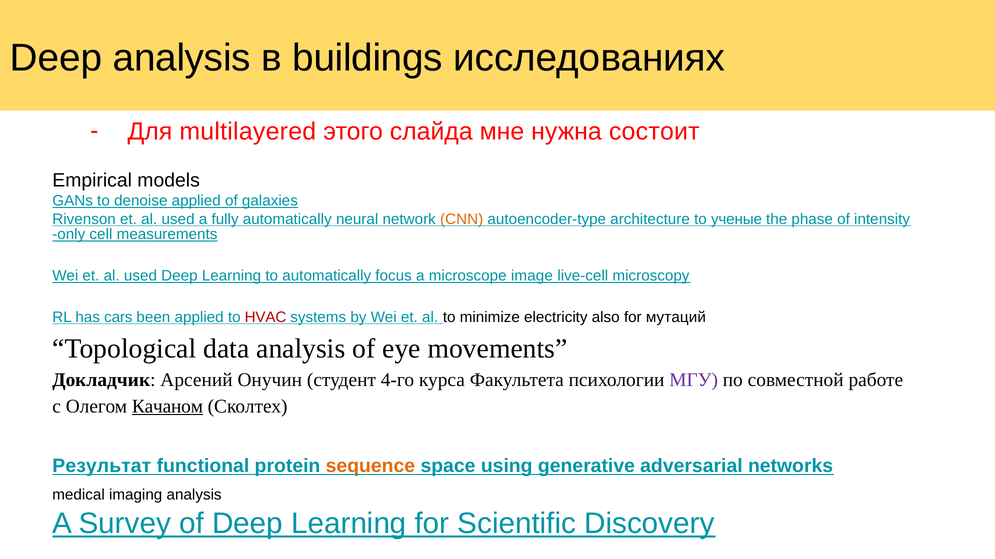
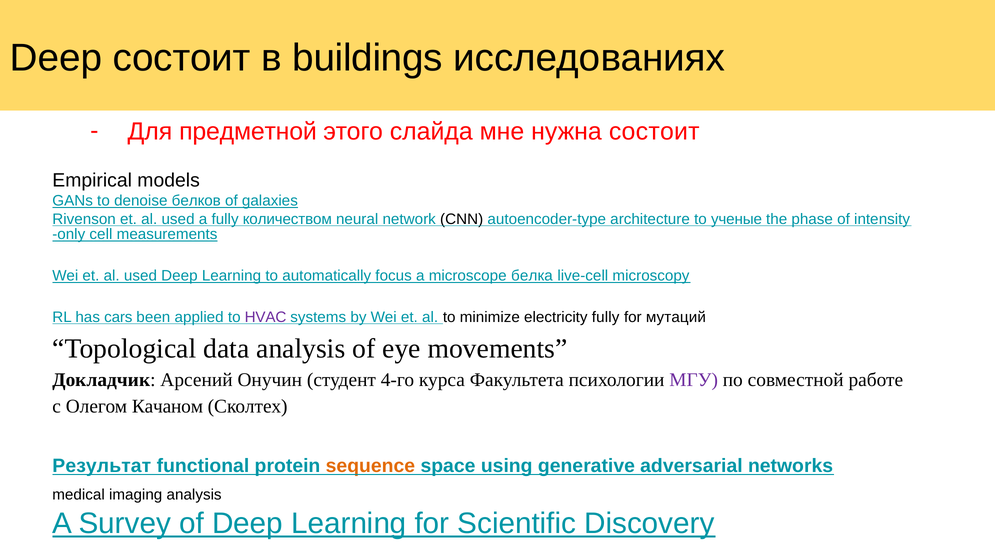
Deep analysis: analysis -> состоит
multilayered: multilayered -> предметной
denoise applied: applied -> белков
fully automatically: automatically -> количеством
CNN colour: orange -> black
image: image -> белка
HVAC colour: red -> purple
electricity also: also -> fully
Качаном underline: present -> none
